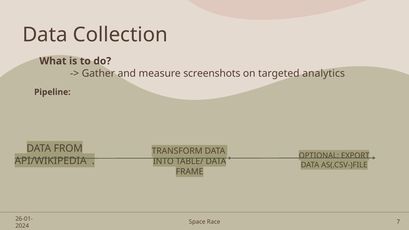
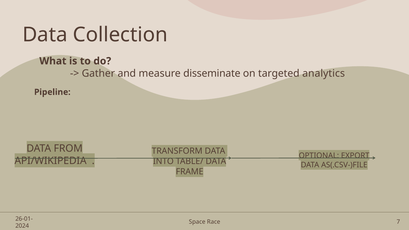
screenshots: screenshots -> disseminate
